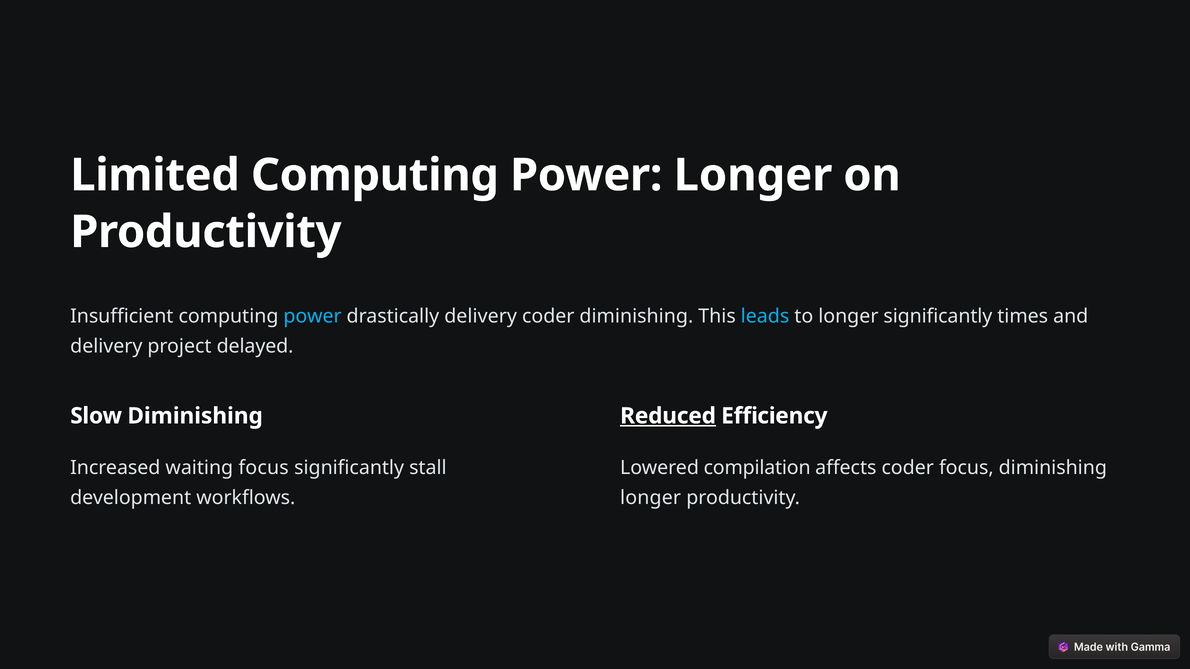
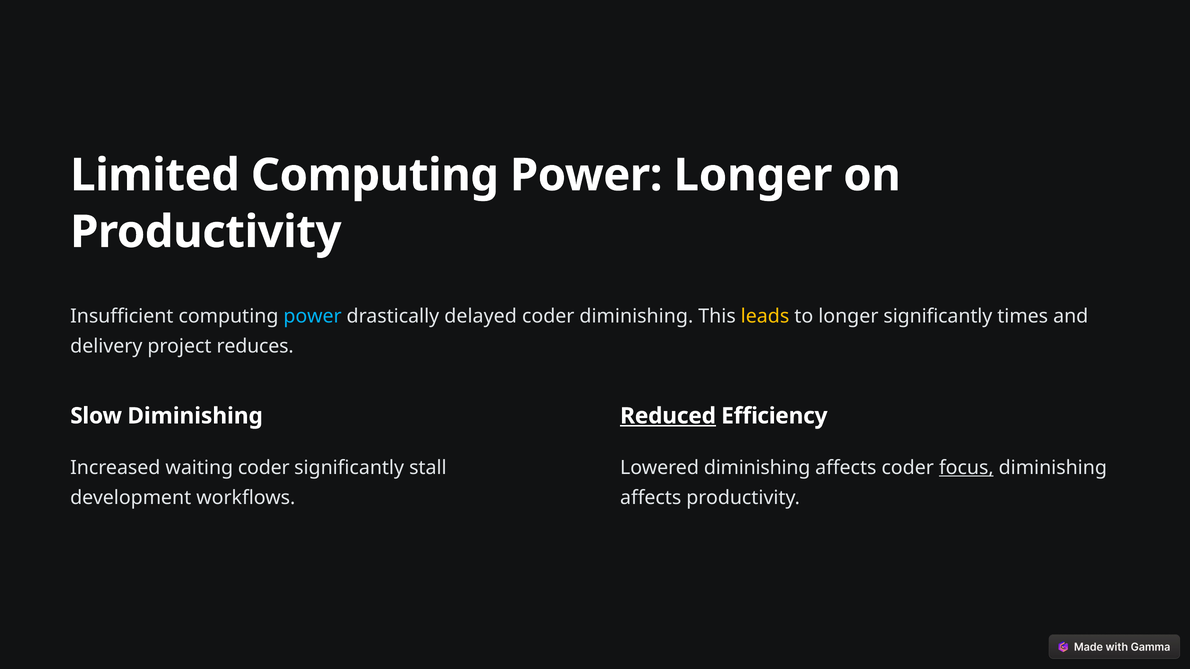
drastically delivery: delivery -> delayed
leads colour: light blue -> yellow
delayed: delayed -> reduces
waiting focus: focus -> coder
Lowered compilation: compilation -> diminishing
focus at (966, 468) underline: none -> present
longer at (651, 498): longer -> affects
